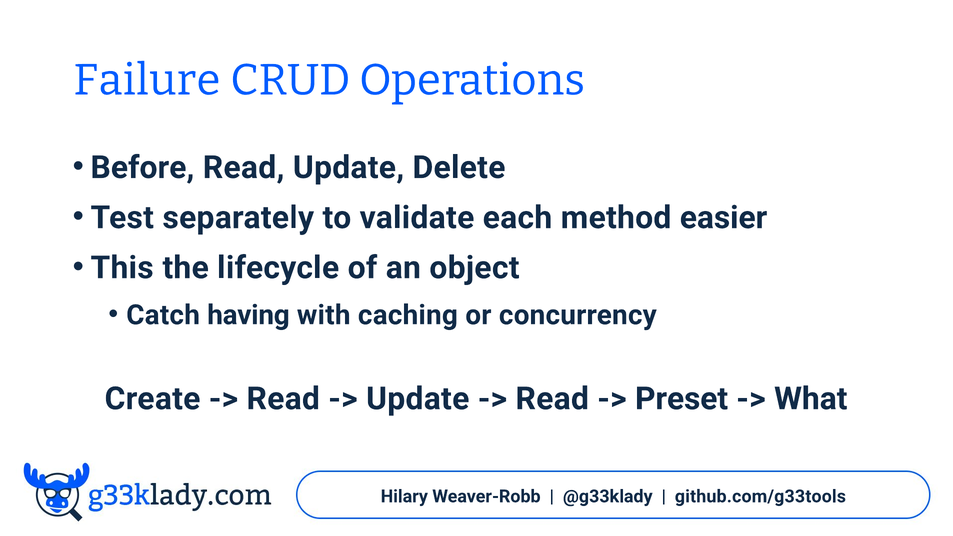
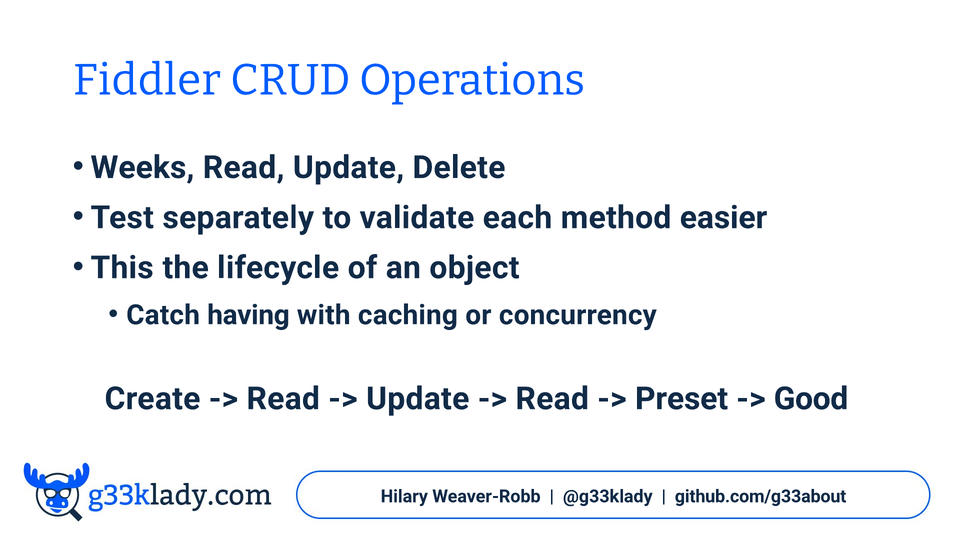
Failure: Failure -> Fiddler
Before: Before -> Weeks
What: What -> Good
github.com/g33tools: github.com/g33tools -> github.com/g33about
